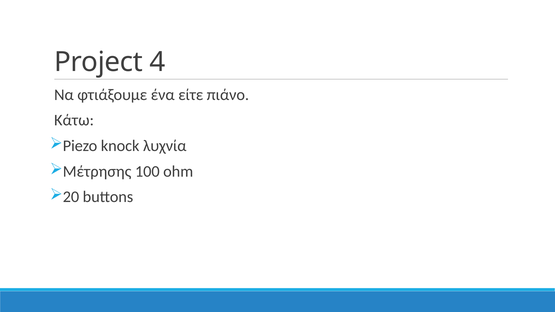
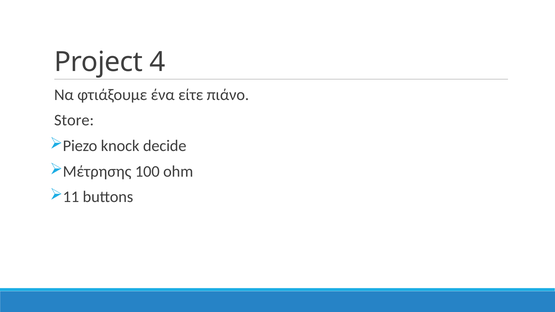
Κάτω: Κάτω -> Store
λυχνία: λυχνία -> decide
20: 20 -> 11
